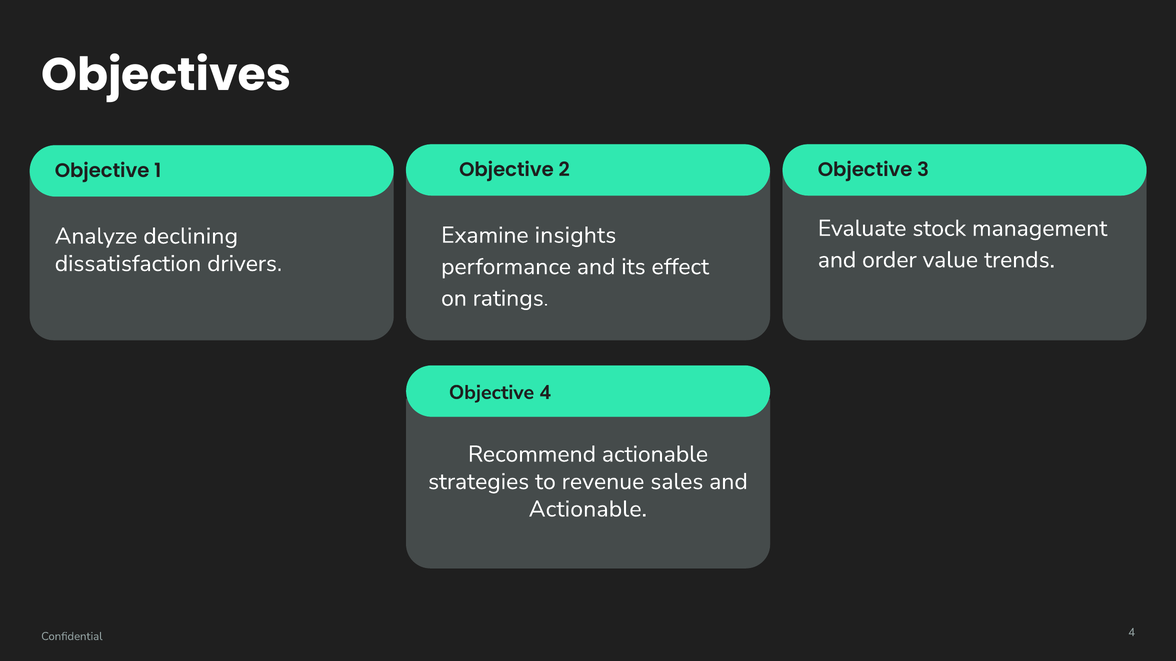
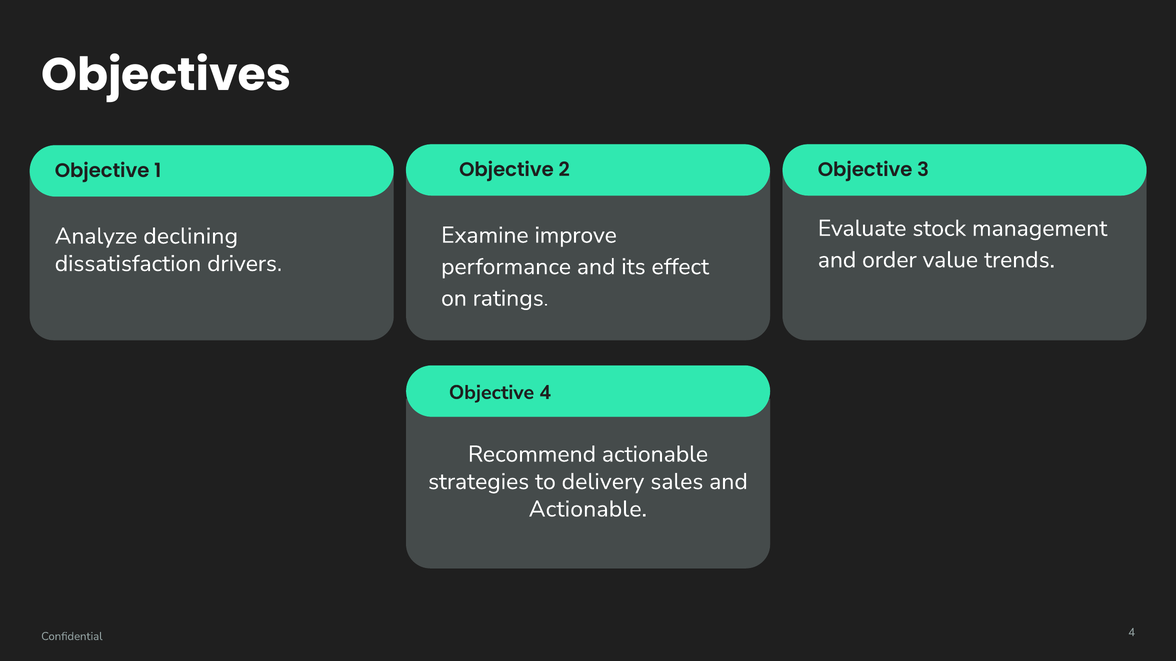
insights: insights -> improve
revenue: revenue -> delivery
